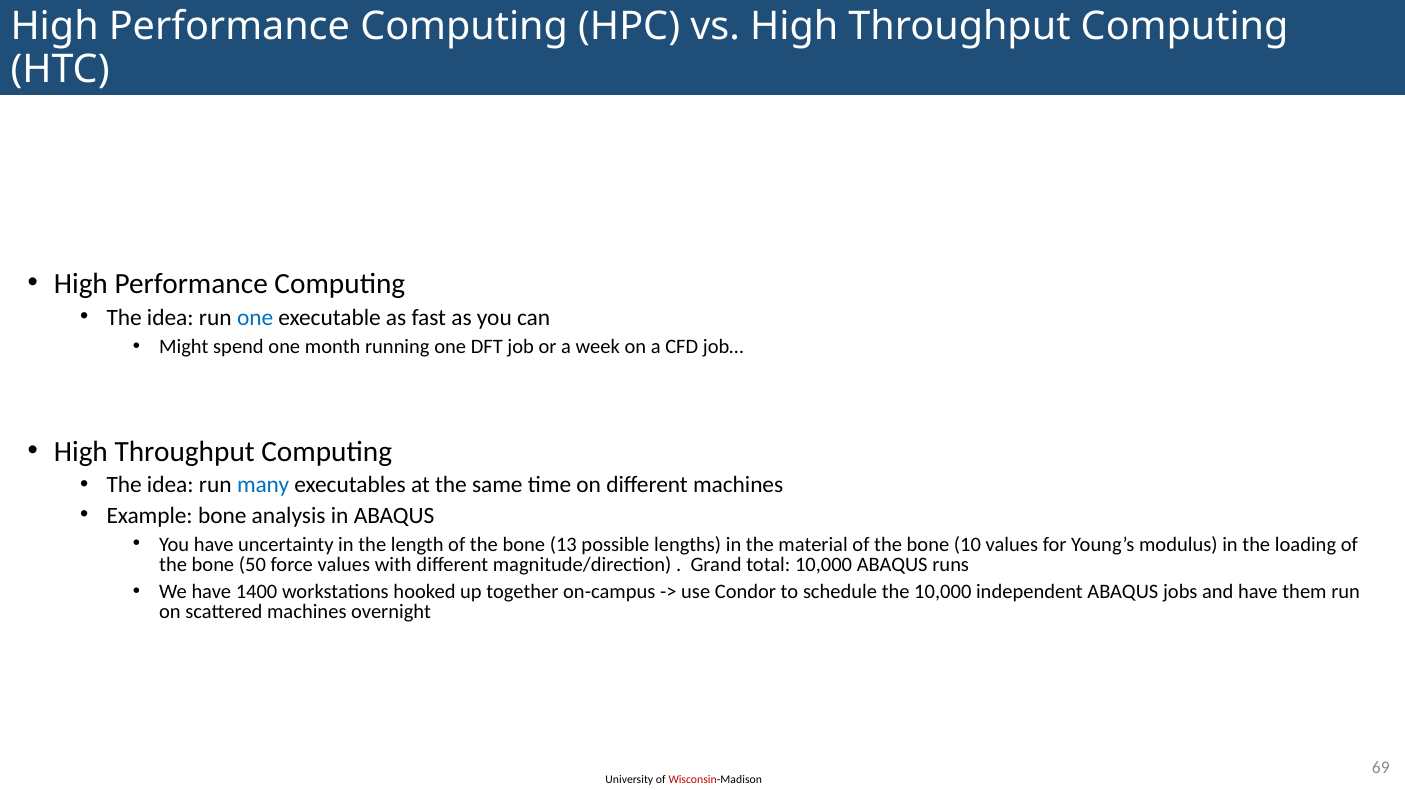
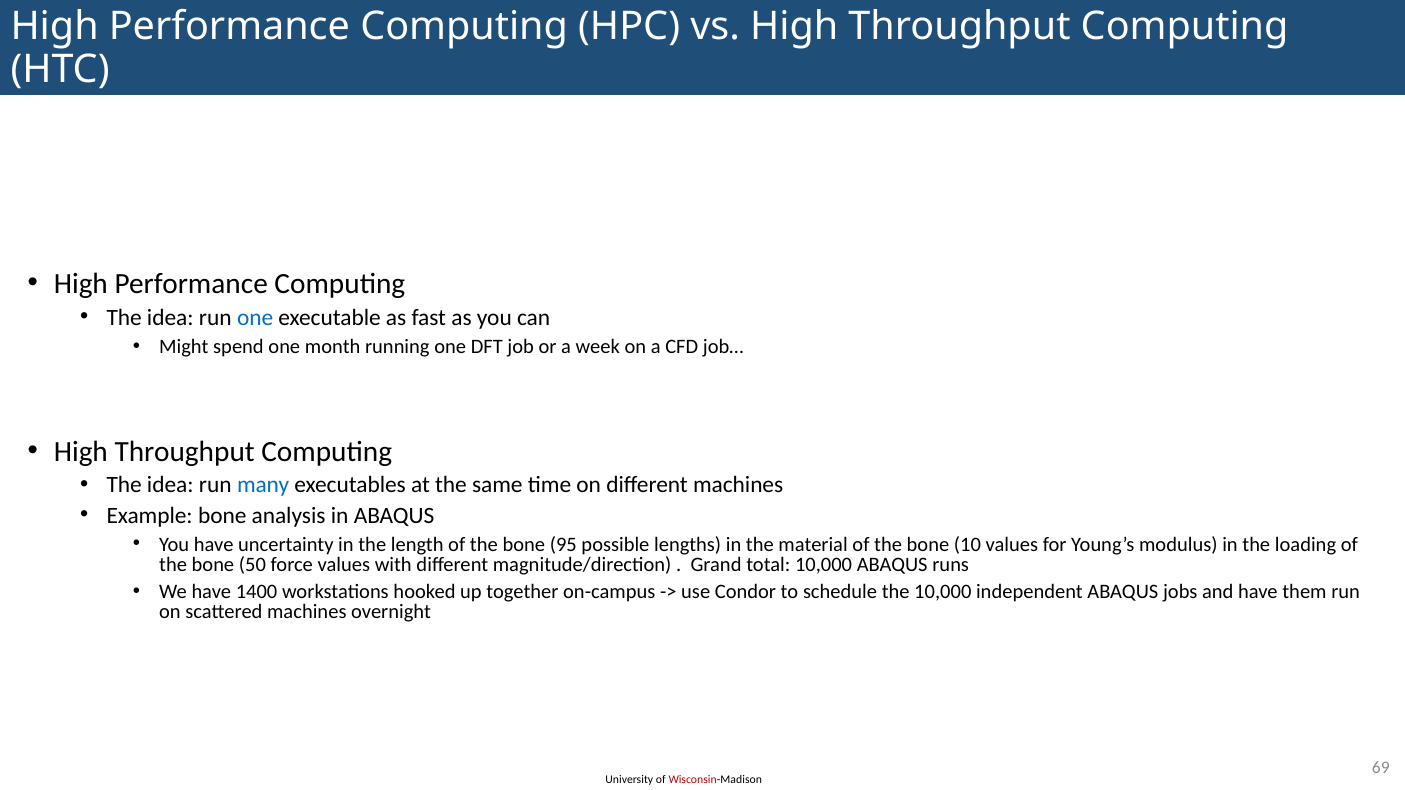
13: 13 -> 95
